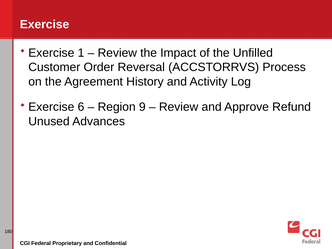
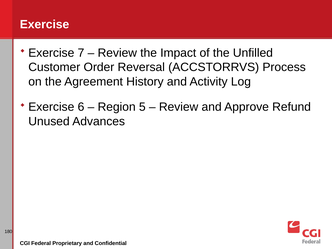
1: 1 -> 7
9: 9 -> 5
